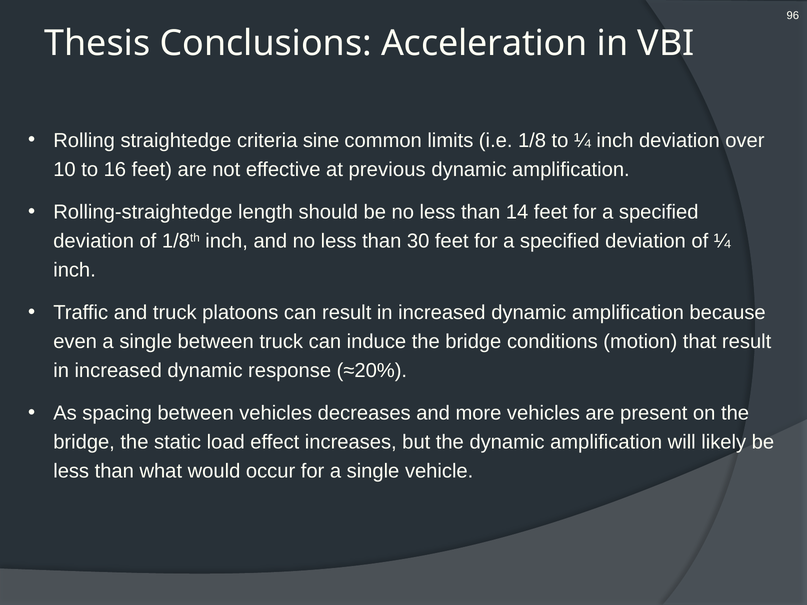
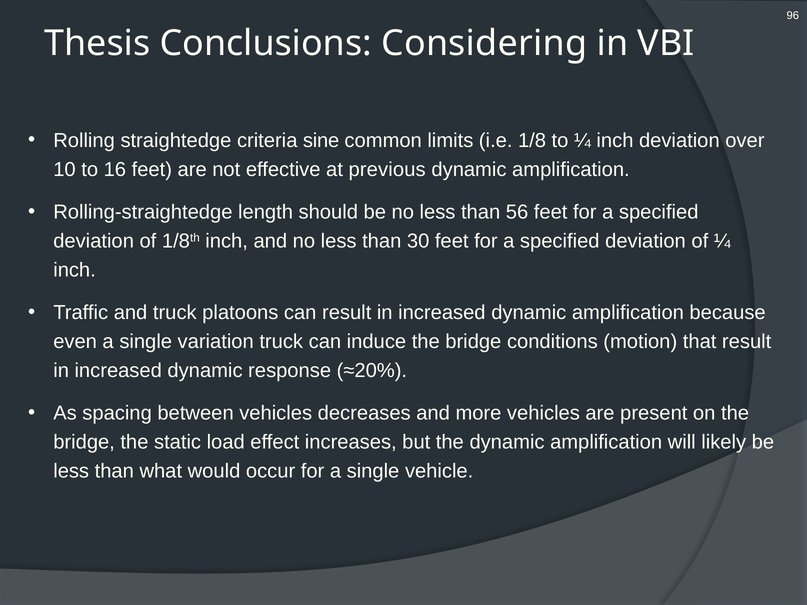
Acceleration: Acceleration -> Considering
14: 14 -> 56
single between: between -> variation
